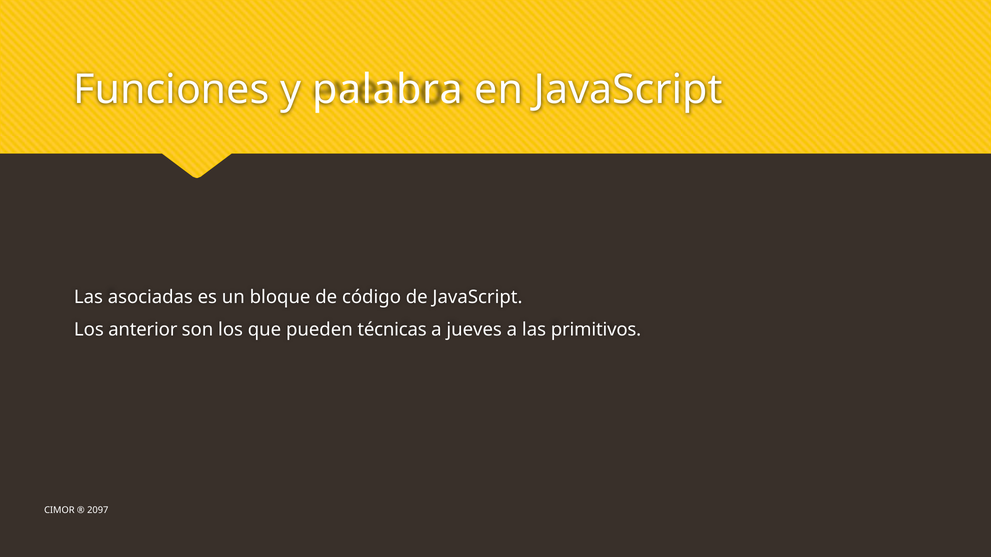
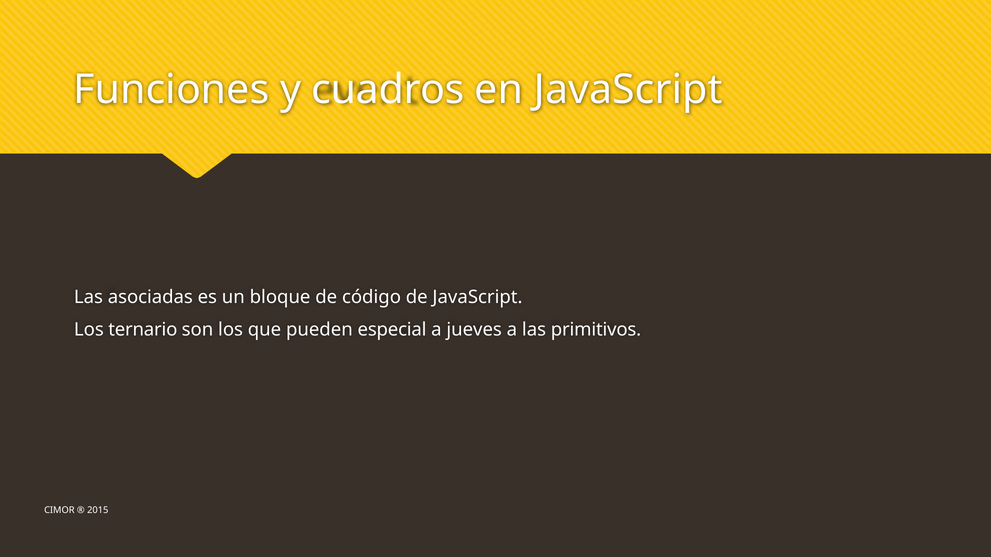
palabra: palabra -> cuadros
anterior: anterior -> ternario
técnicas: técnicas -> especial
2097: 2097 -> 2015
